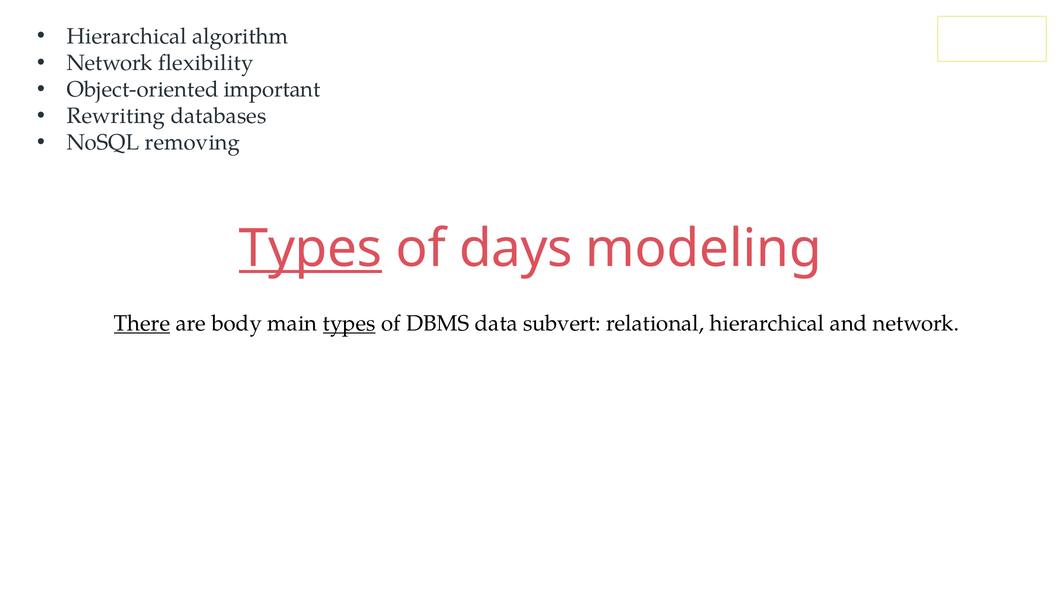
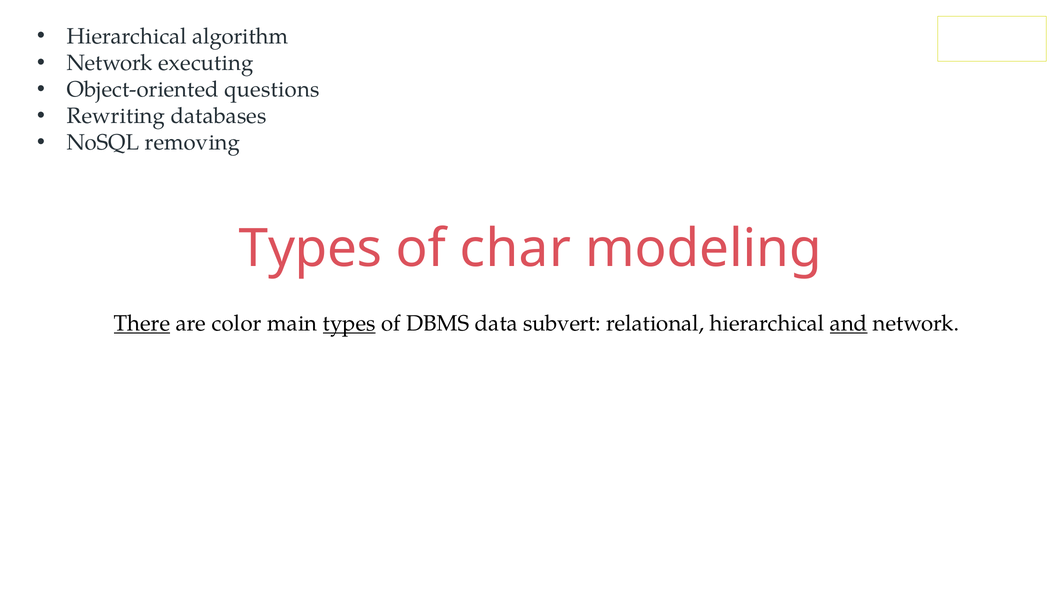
flexibility: flexibility -> executing
important: important -> questions
Types at (311, 249) underline: present -> none
days: days -> char
body: body -> color
and underline: none -> present
